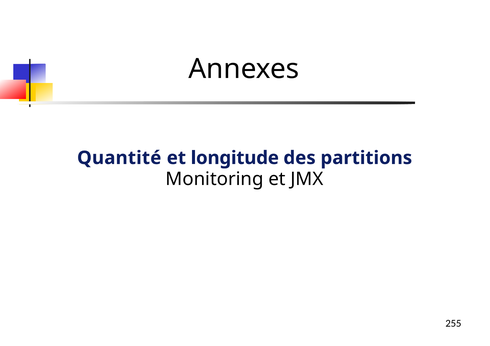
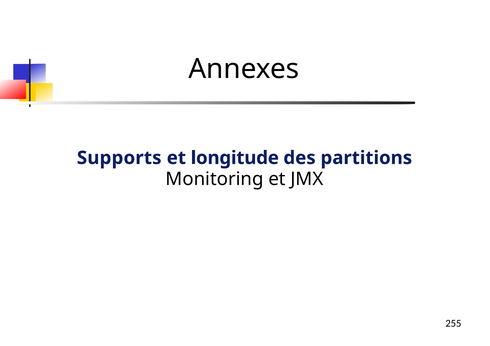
Quantité: Quantité -> Supports
